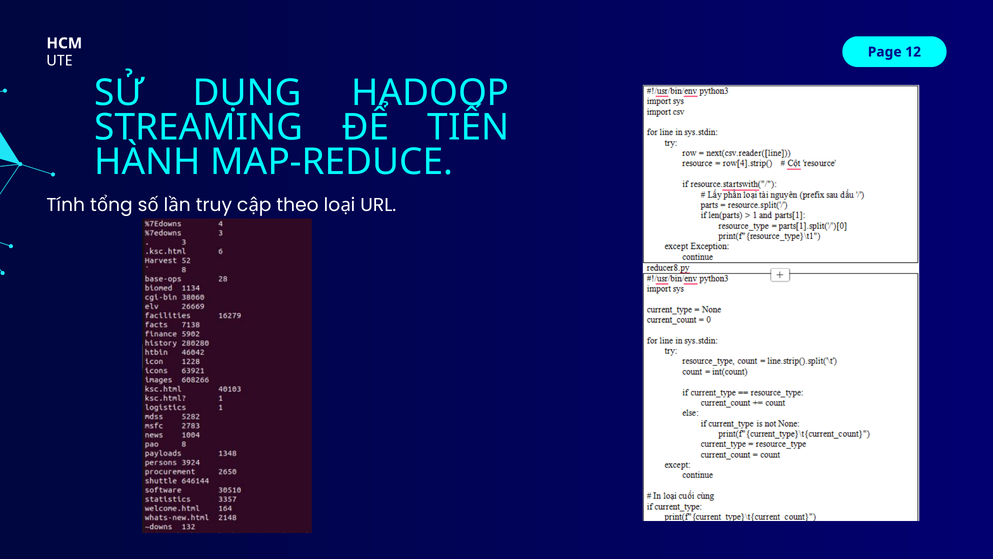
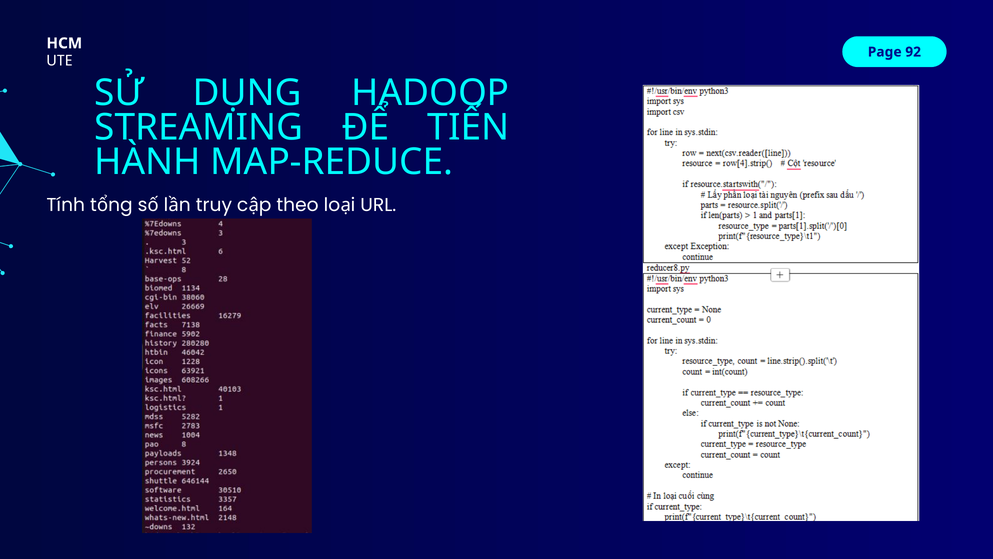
12: 12 -> 92
